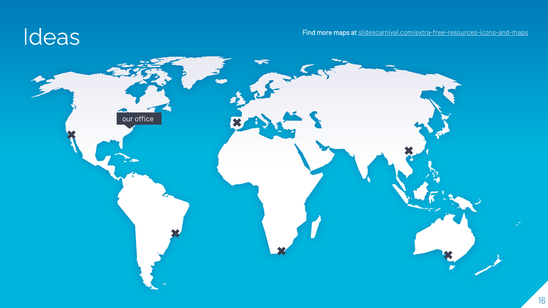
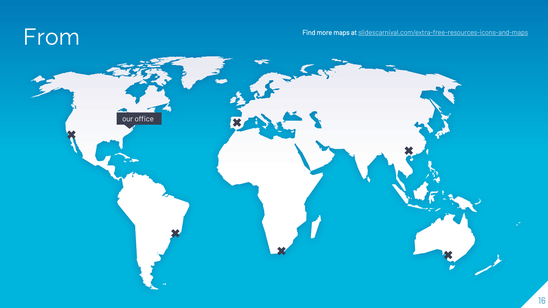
Ideas: Ideas -> From
